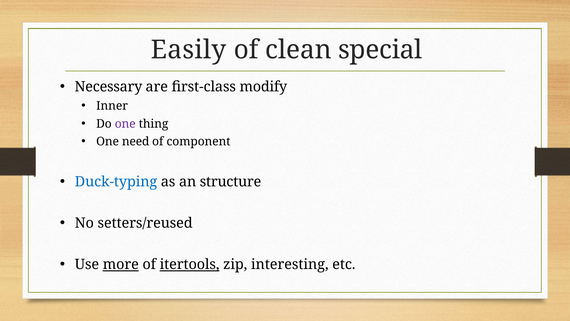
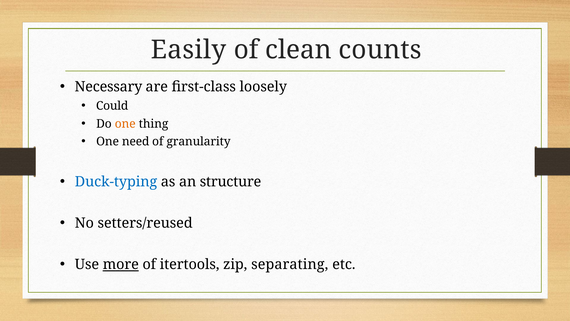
special: special -> counts
modify: modify -> loosely
Inner: Inner -> Could
one at (125, 124) colour: purple -> orange
component: component -> granularity
itertools underline: present -> none
interesting: interesting -> separating
